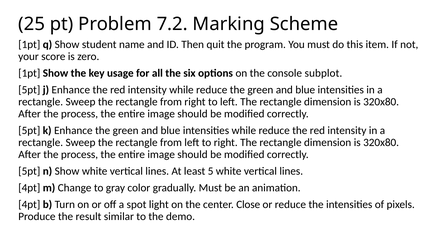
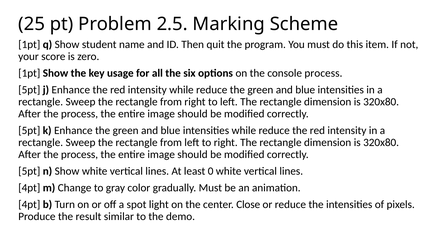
7.2: 7.2 -> 2.5
console subplot: subplot -> process
5: 5 -> 0
